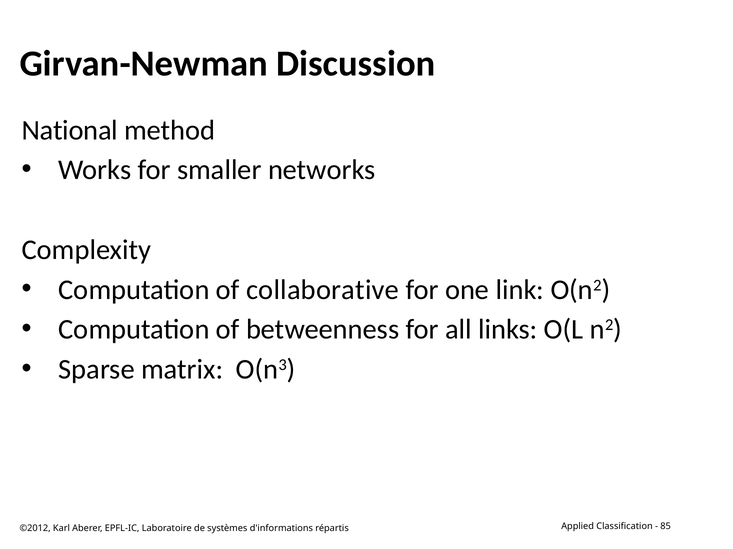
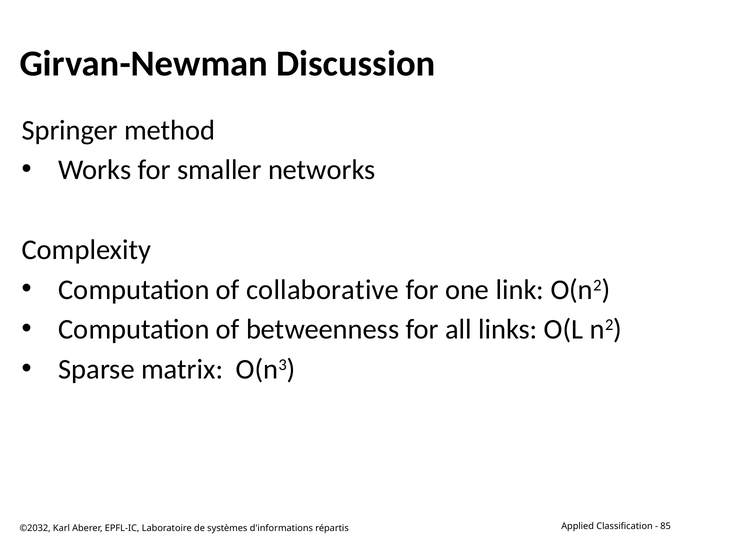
National: National -> Springer
©2012: ©2012 -> ©2032
